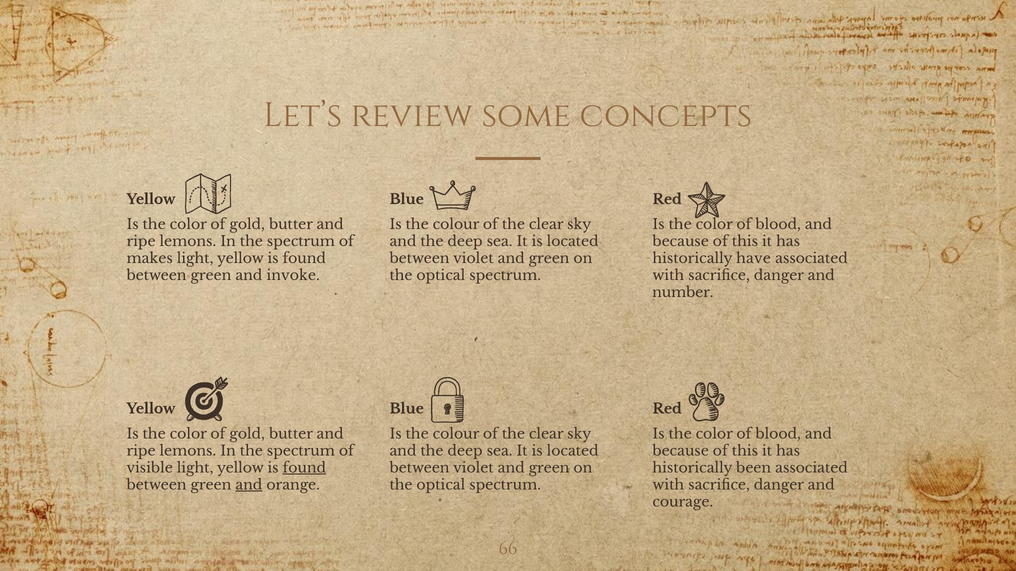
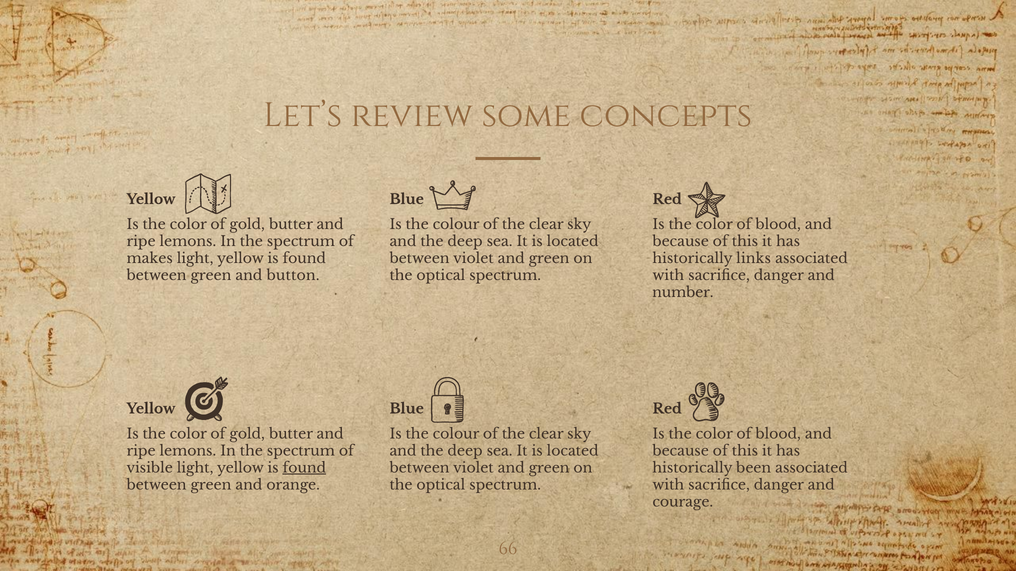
have: have -> links
invoke: invoke -> button
and at (249, 485) underline: present -> none
